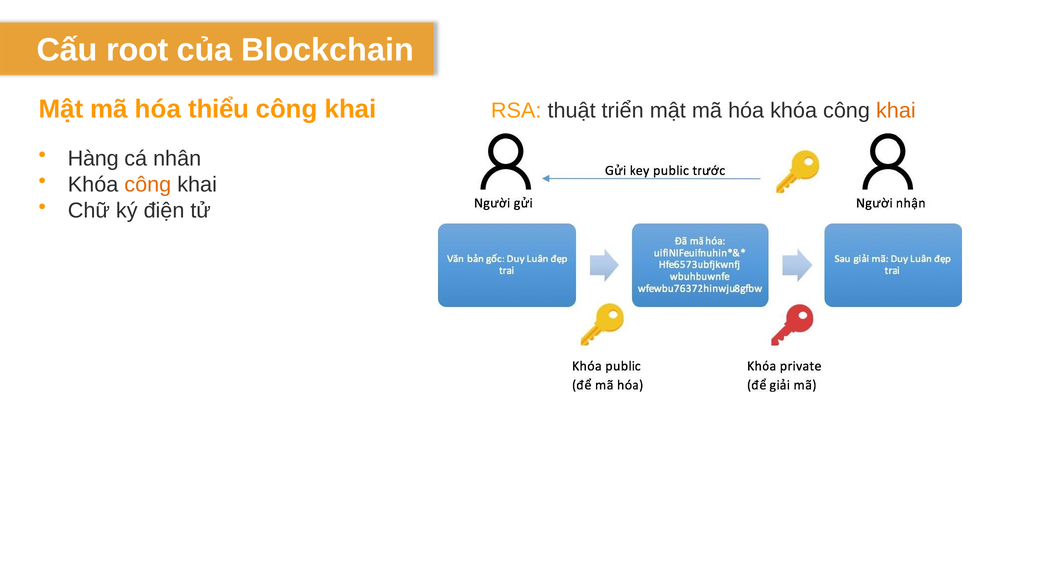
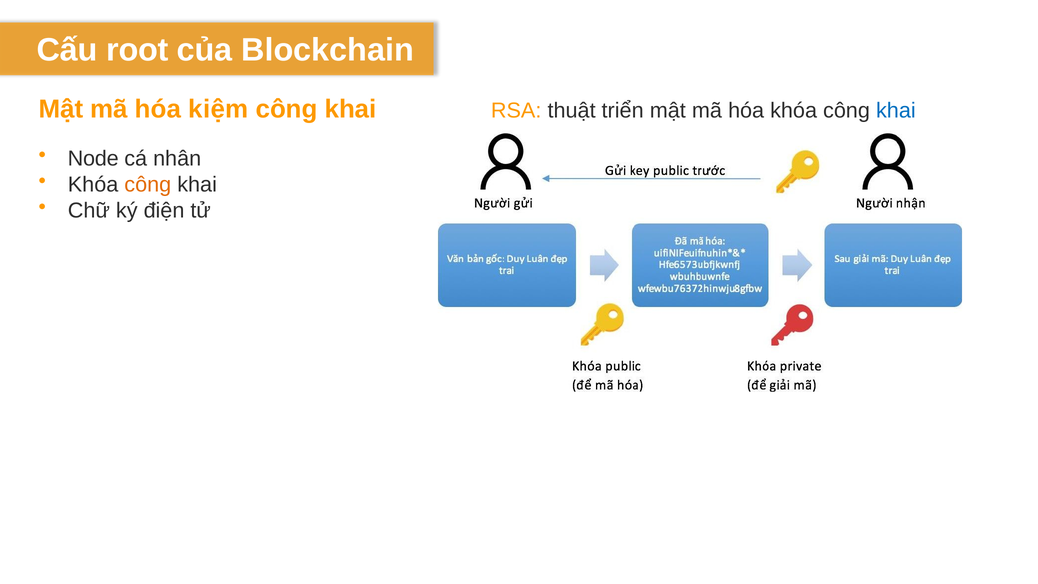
thiểu: thiểu -> kiệm
khai at (896, 110) colour: orange -> blue
Hàng: Hàng -> Node
